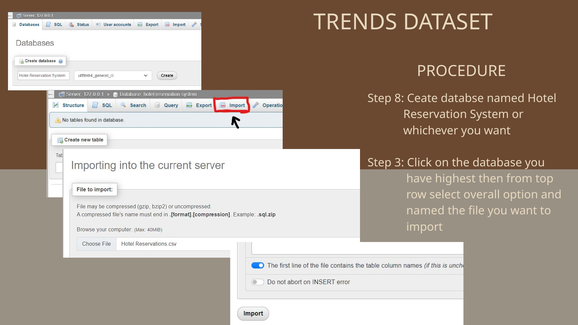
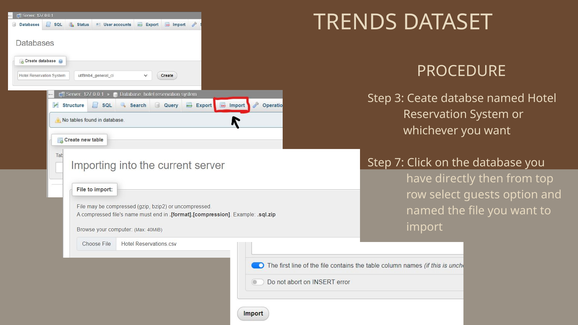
8: 8 -> 3
3: 3 -> 7
highest: highest -> directly
overall: overall -> guests
